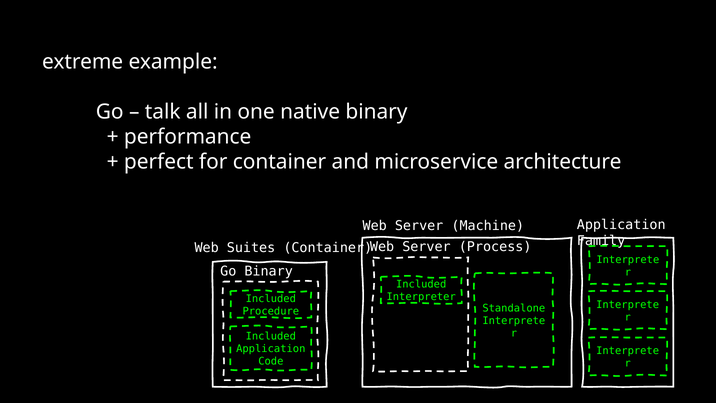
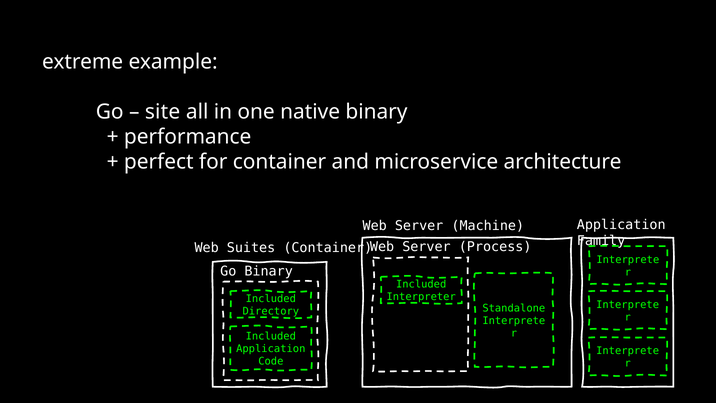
talk: talk -> site
Procedure: Procedure -> Directory
